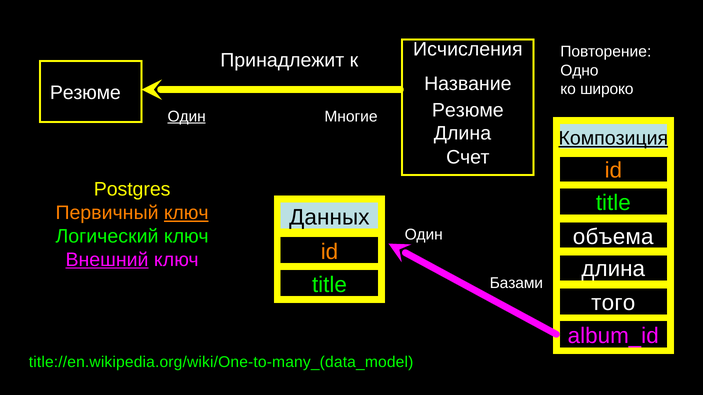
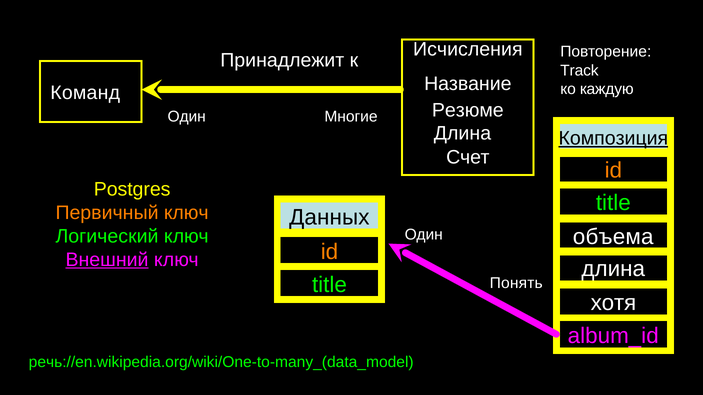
Одно: Одно -> Track
широко: широко -> каждую
Резюме at (85, 93): Резюме -> Команд
Один at (187, 116) underline: present -> none
ключ at (186, 213) underline: present -> none
Базами: Базами -> Понять
того: того -> хотя
title://en.wikipedia.org/wiki/One-to-many_(data_model: title://en.wikipedia.org/wiki/One-to-many_(data_model -> речь://en.wikipedia.org/wiki/One-to-many_(data_model
